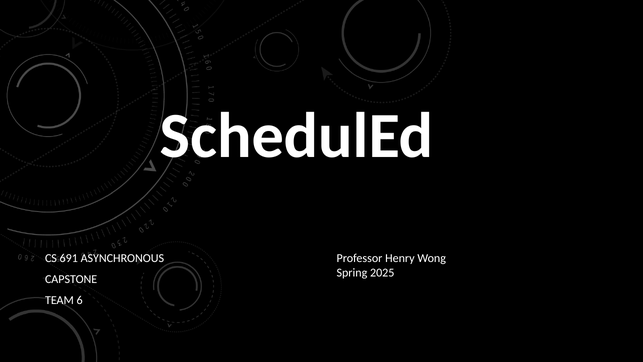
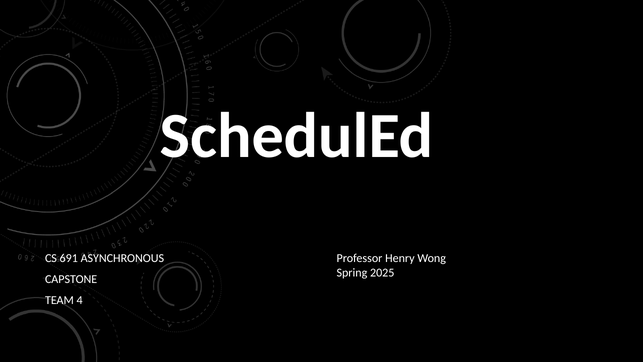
6: 6 -> 4
